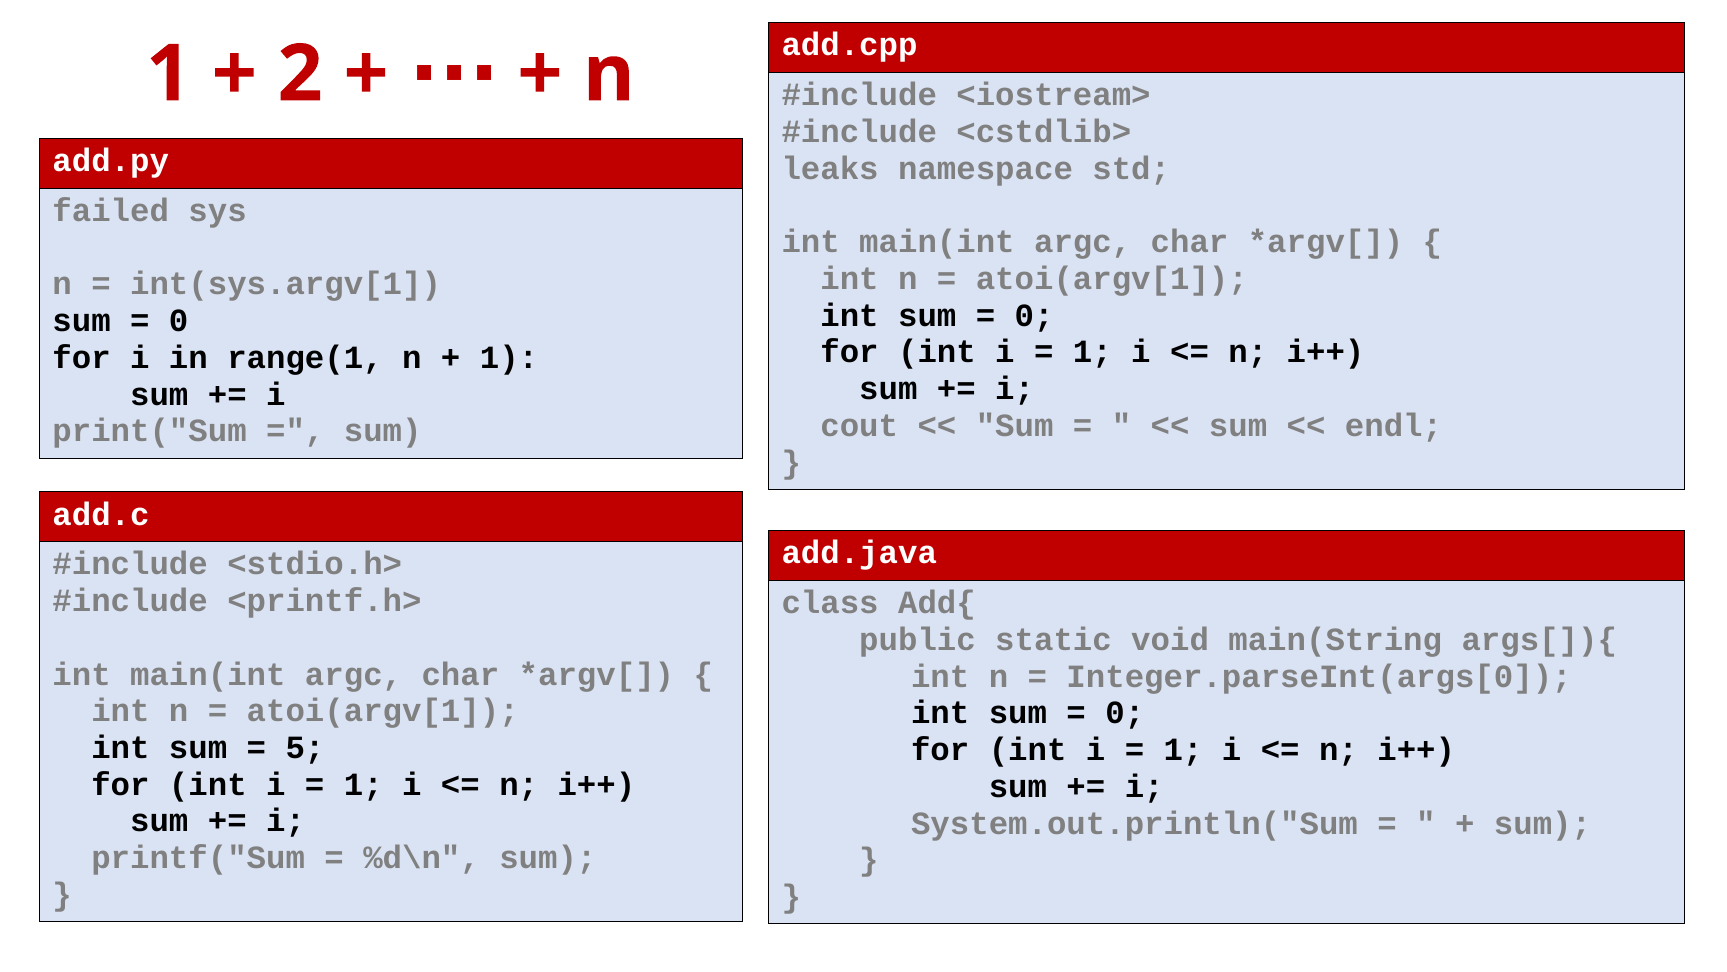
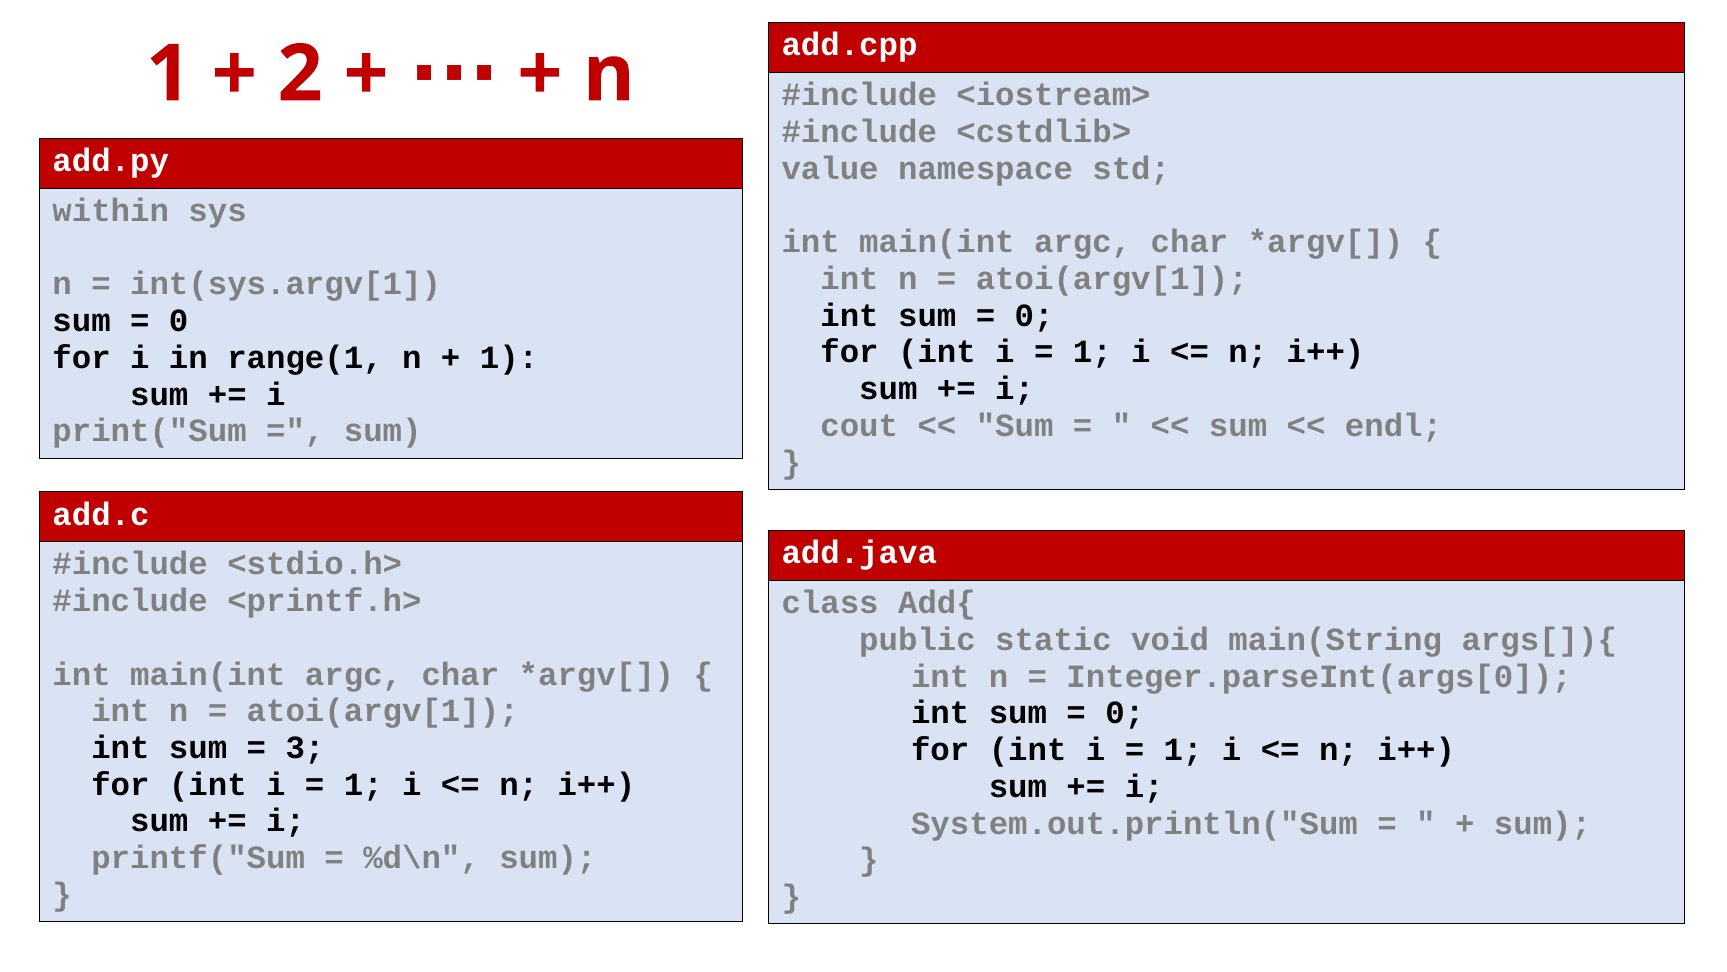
leaks: leaks -> value
failed: failed -> within
5: 5 -> 3
